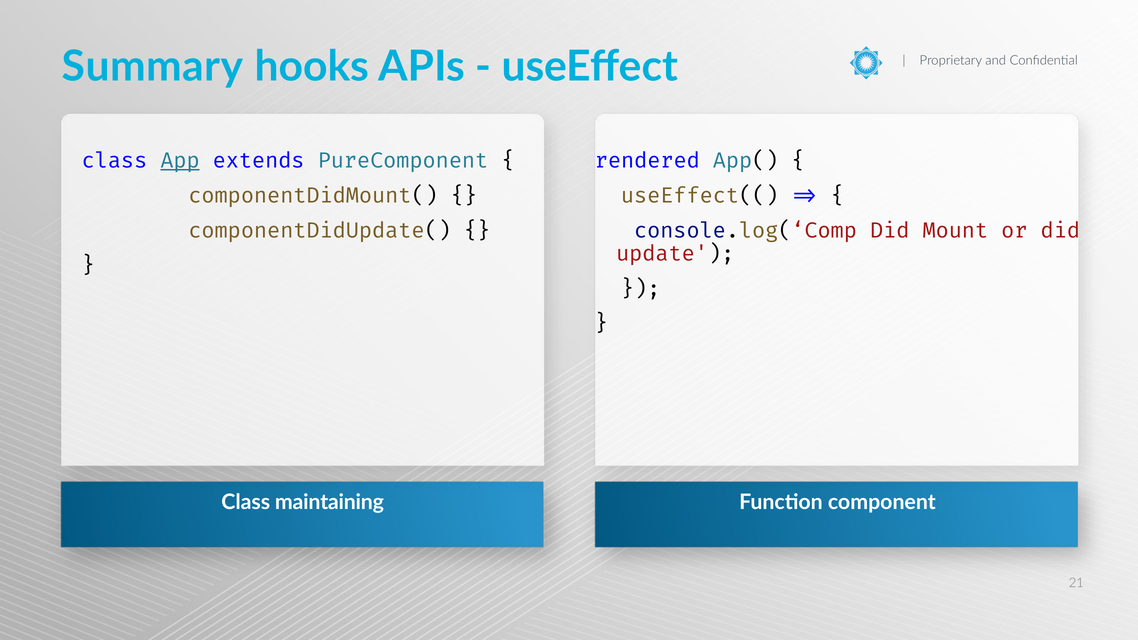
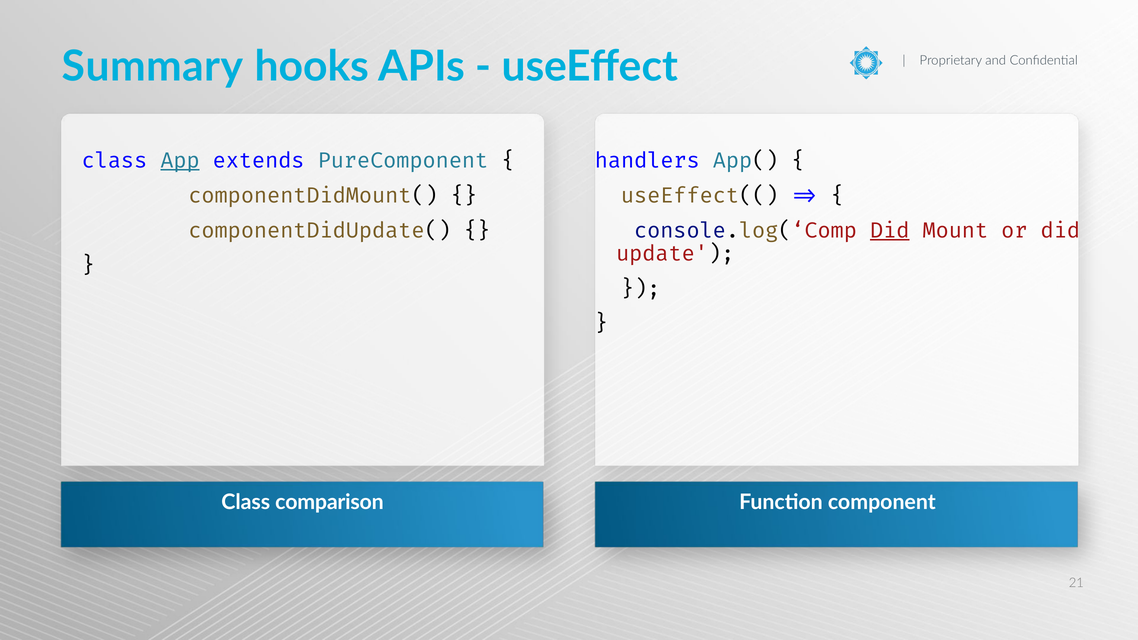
rendered: rendered -> handlers
Did at (890, 231) underline: none -> present
maintaining: maintaining -> comparison
